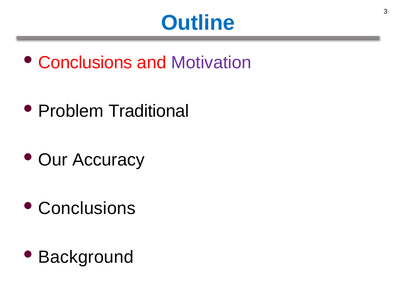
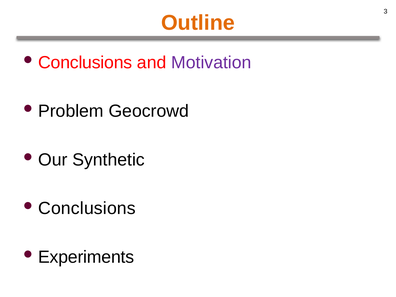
Outline colour: blue -> orange
Traditional: Traditional -> Geocrowd
Accuracy: Accuracy -> Synthetic
Background: Background -> Experiments
